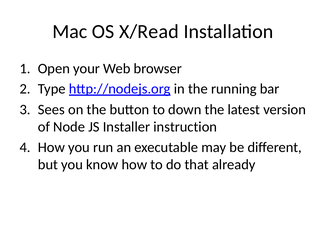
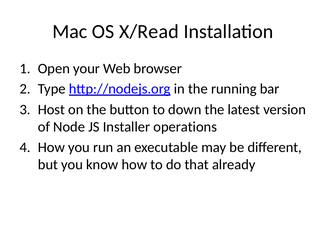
Sees: Sees -> Host
instruction: instruction -> operations
